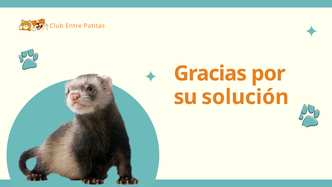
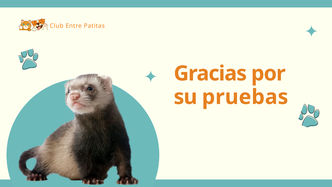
solución: solución -> pruebas
